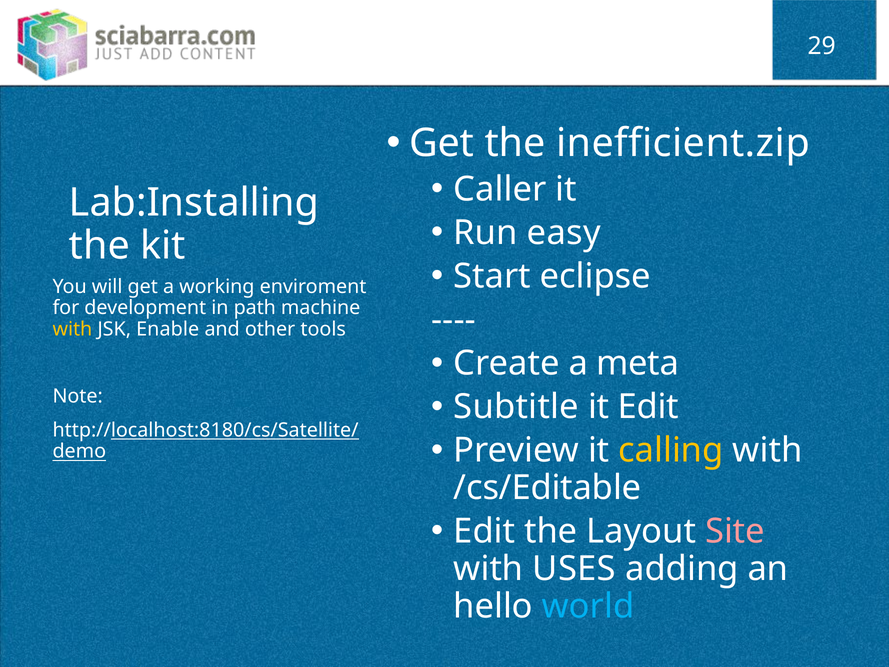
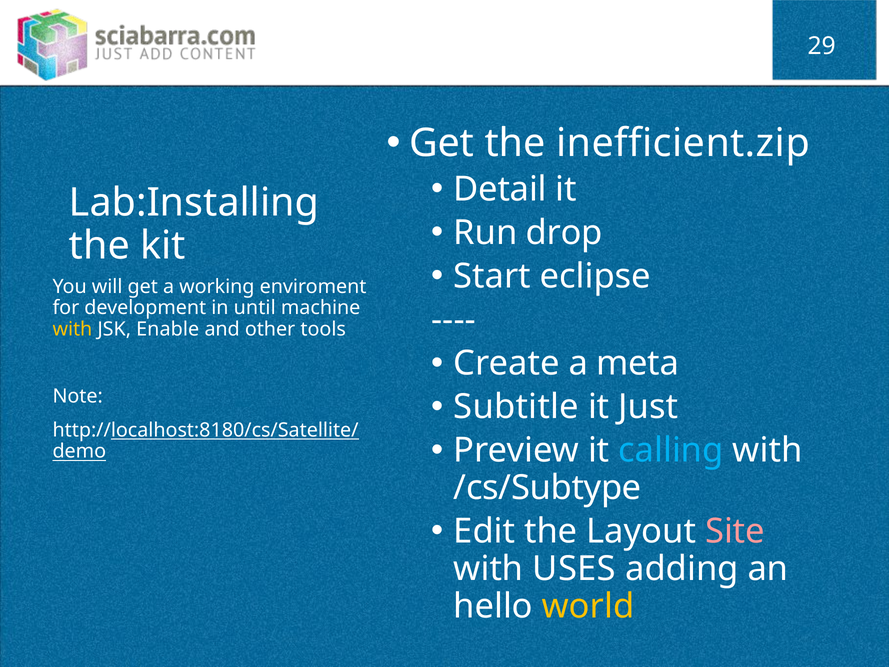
Caller: Caller -> Detail
easy: easy -> drop
path: path -> until
it Edit: Edit -> Just
calling colour: yellow -> light blue
/cs/Editable: /cs/Editable -> /cs/Subtype
world colour: light blue -> yellow
